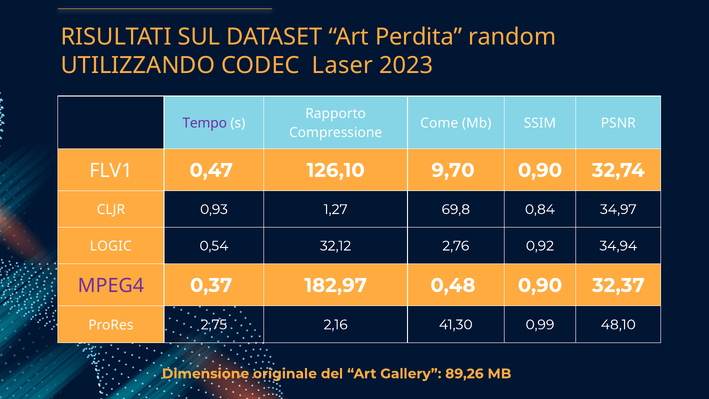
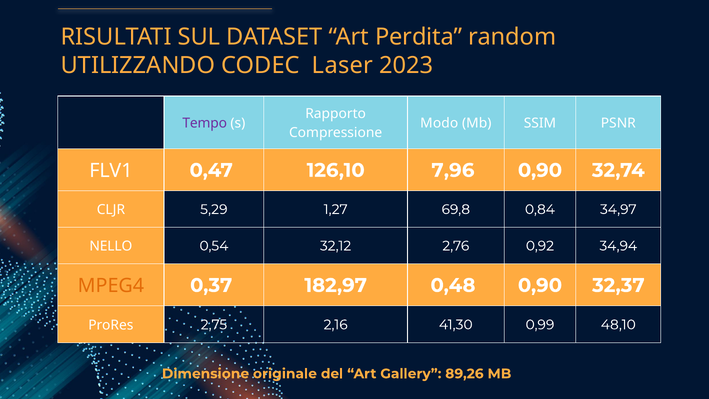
Come: Come -> Modo
9,70: 9,70 -> 7,96
0,93: 0,93 -> 5,29
LOGIC: LOGIC -> NELLO
MPEG4 colour: purple -> orange
